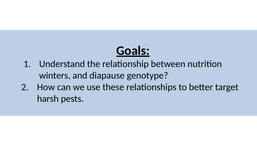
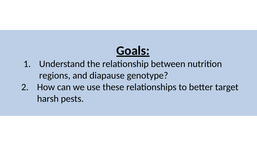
winters: winters -> regions
